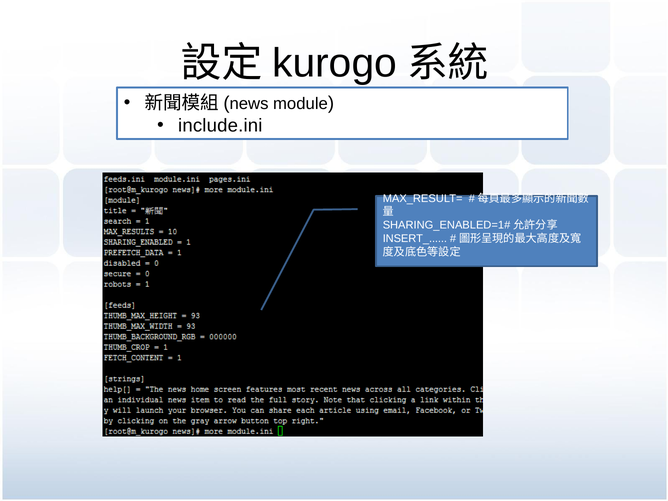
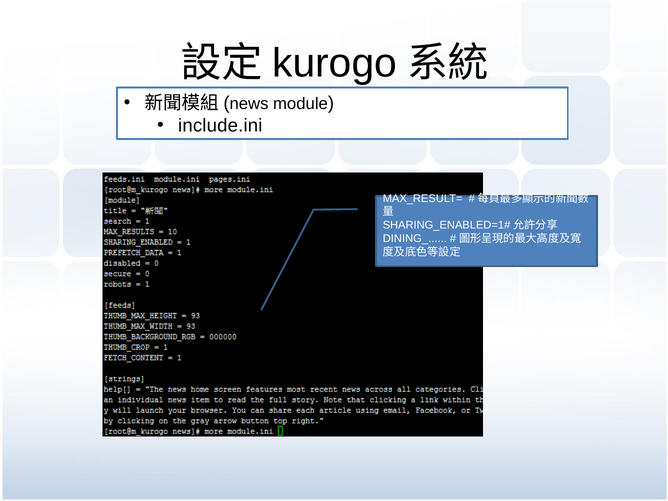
INSERT_: INSERT_ -> DINING_
